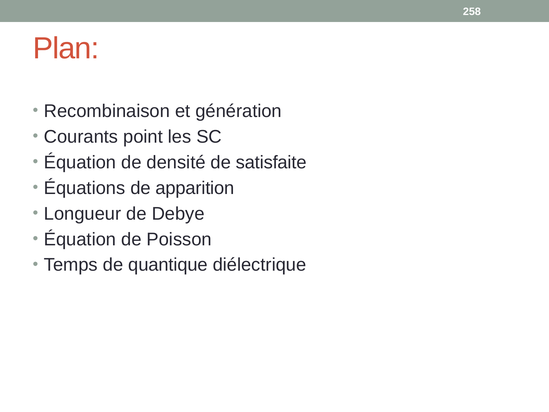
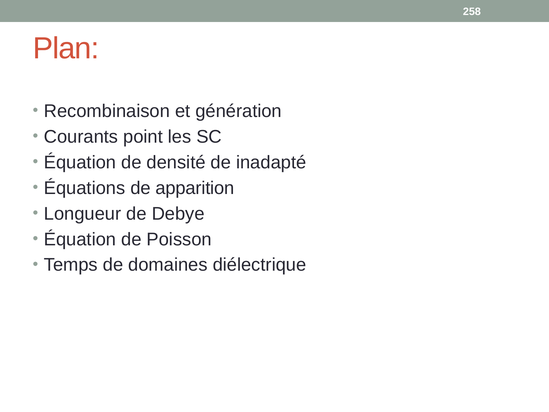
satisfaite: satisfaite -> inadapté
quantique: quantique -> domaines
